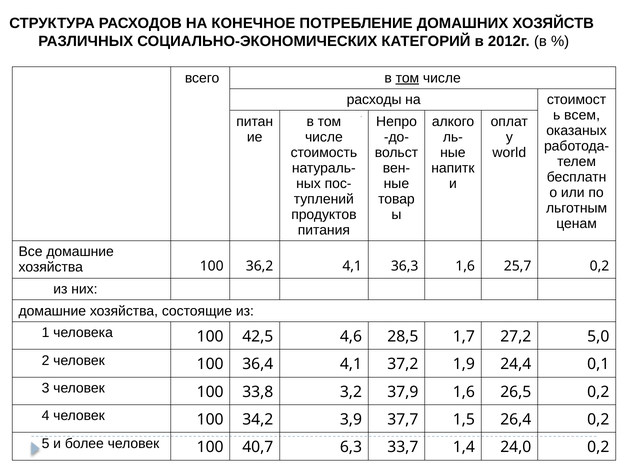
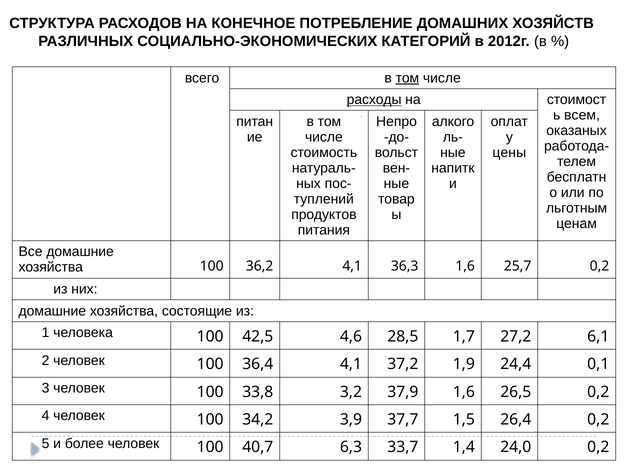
расходы underline: none -> present
world: world -> цены
5,0: 5,0 -> 6,1
